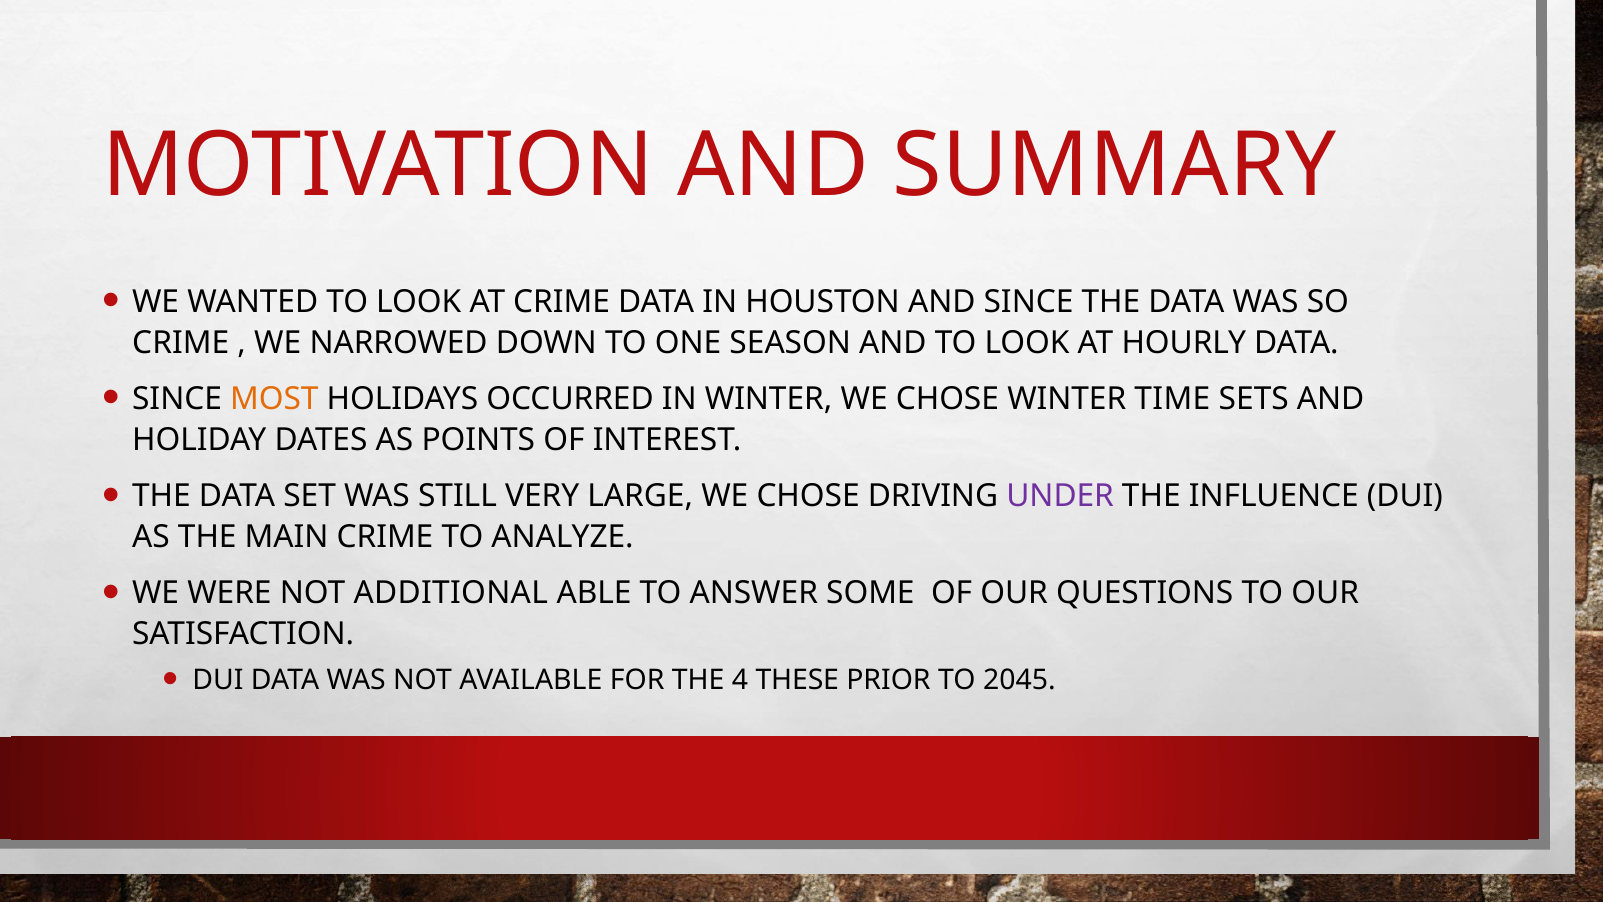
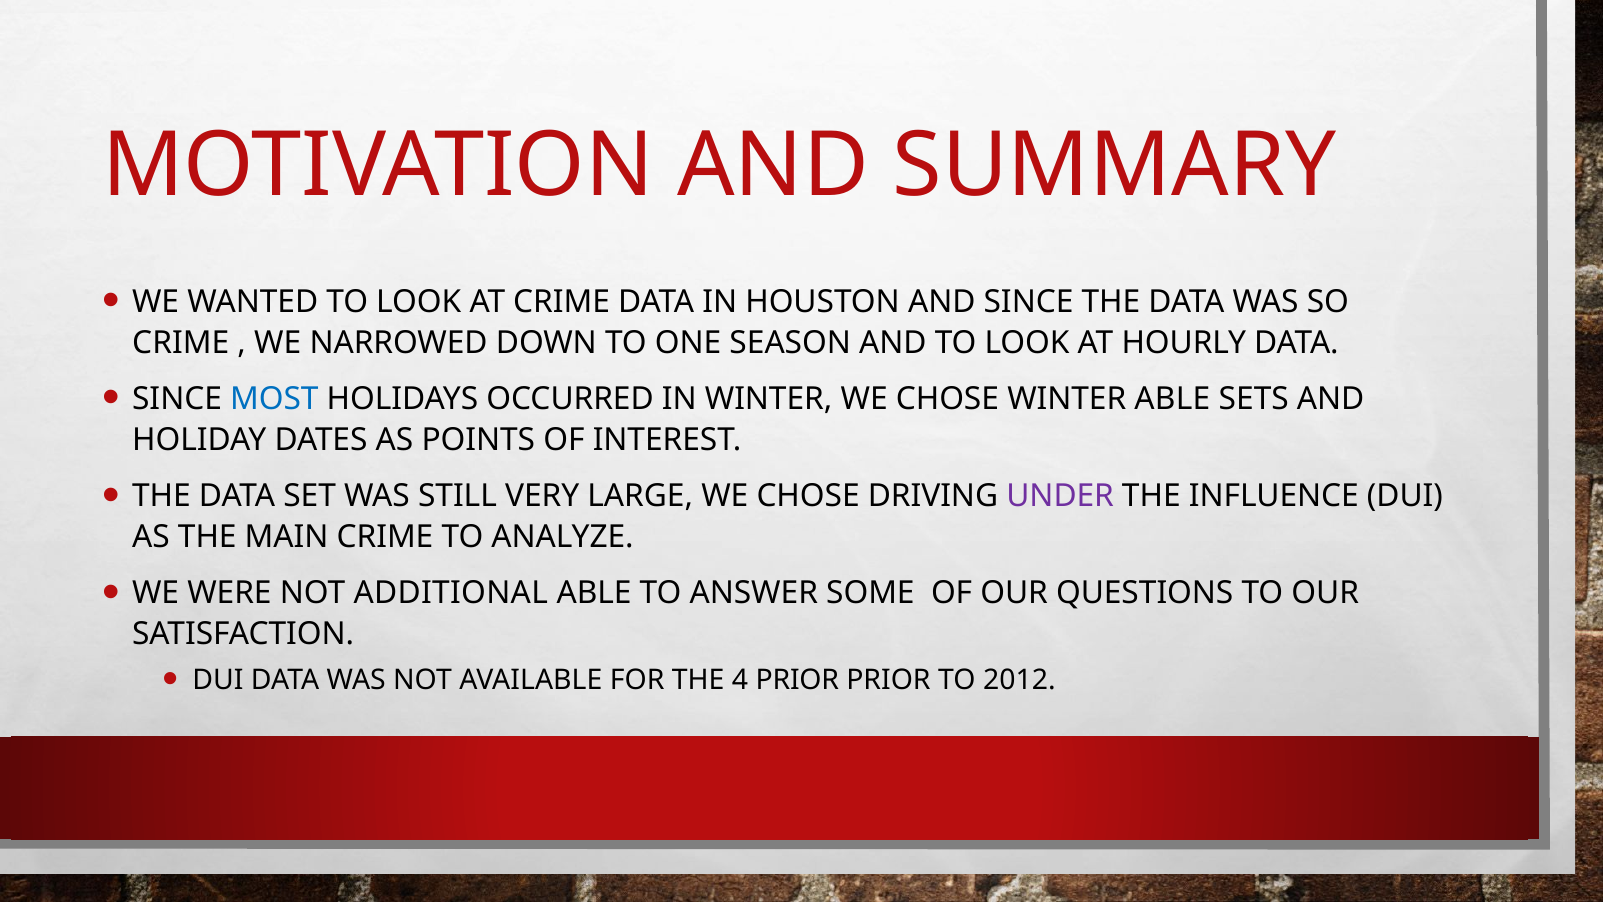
MOST colour: orange -> blue
WINTER TIME: TIME -> ABLE
4 THESE: THESE -> PRIOR
2045: 2045 -> 2012
